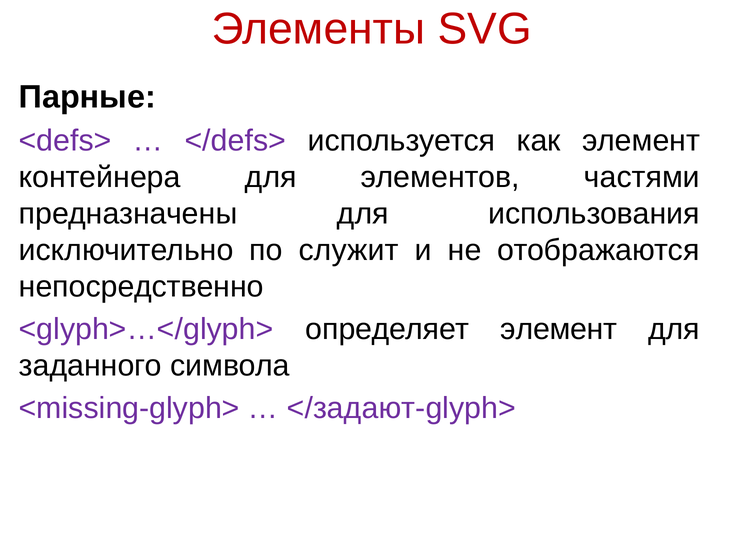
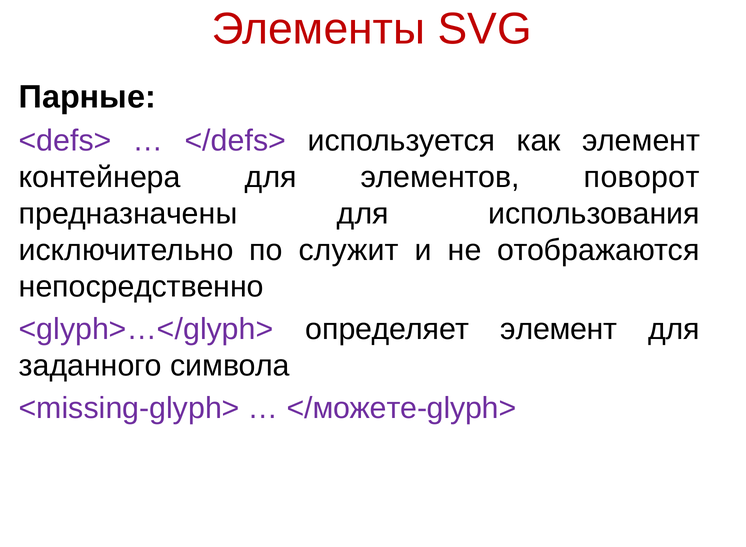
частями: частями -> поворот
</задают-glyph>: </задают-glyph> -> </можете-glyph>
